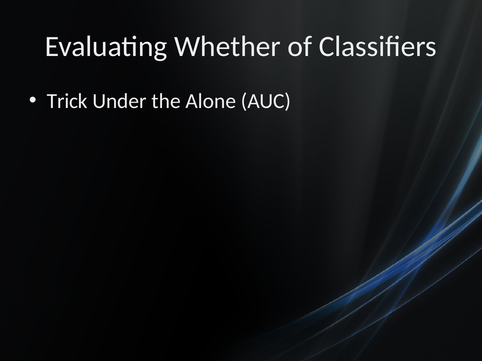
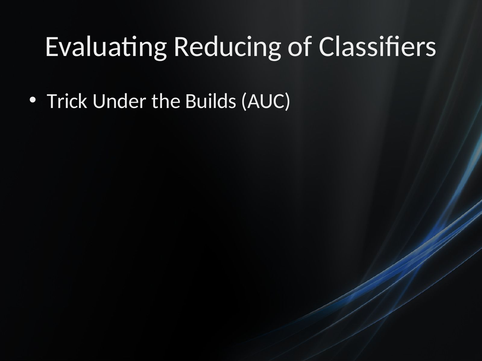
Whether: Whether -> Reducing
Alone: Alone -> Builds
